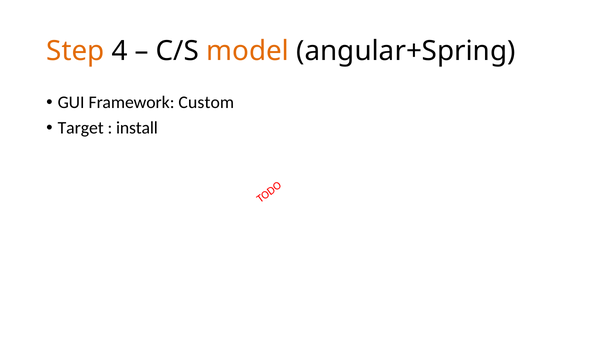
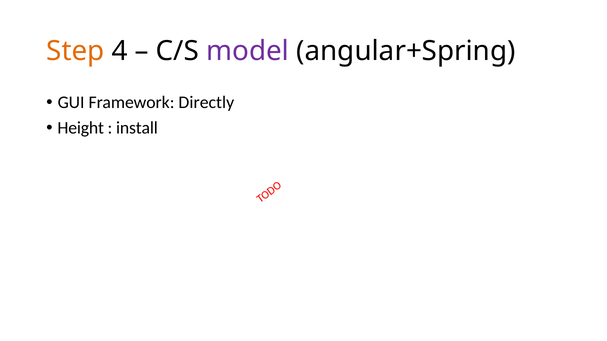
model colour: orange -> purple
Custom: Custom -> Directly
Target: Target -> Height
